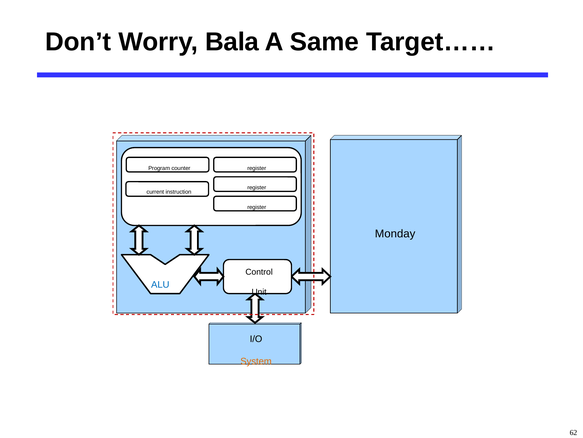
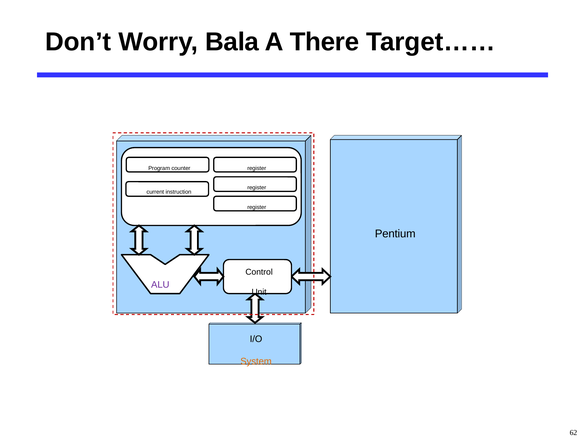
Same: Same -> There
Monday: Monday -> Pentium
ALU colour: blue -> purple
